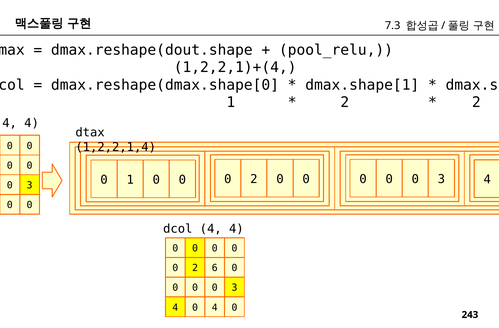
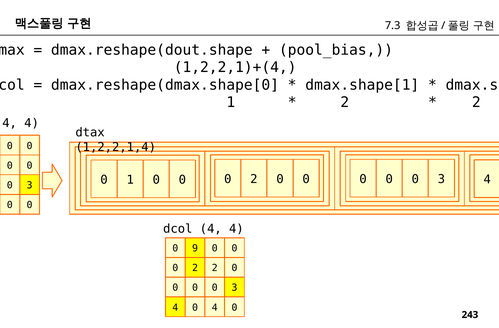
pool_relu: pool_relu -> pool_bias
0 at (195, 248): 0 -> 9
2 6: 6 -> 2
